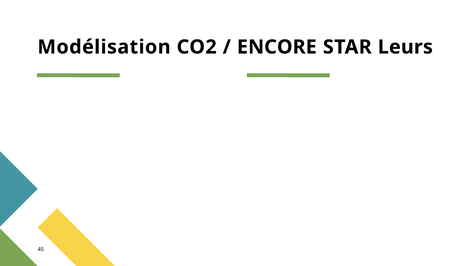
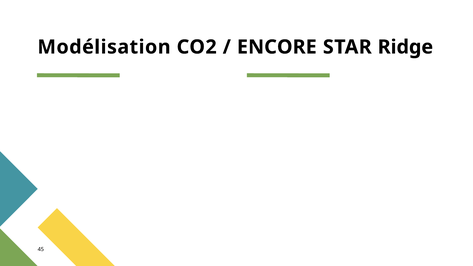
Leurs: Leurs -> Ridge
